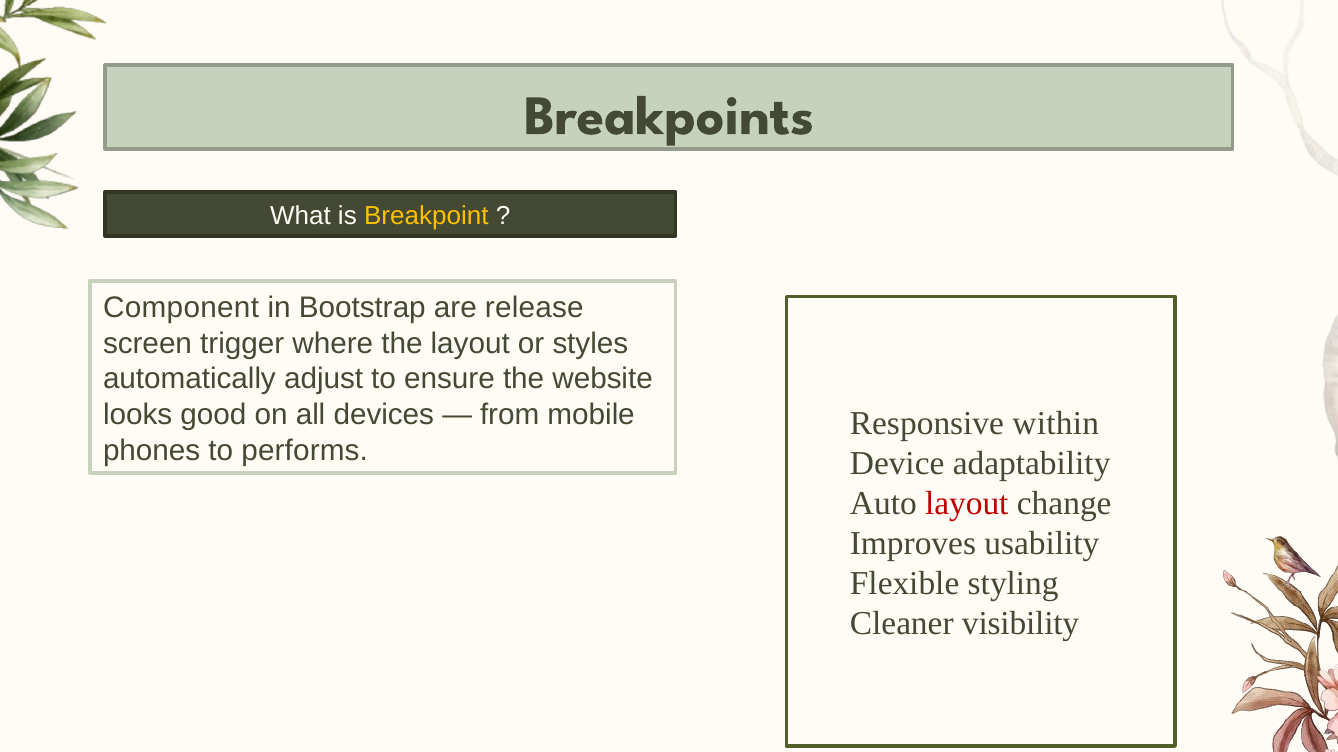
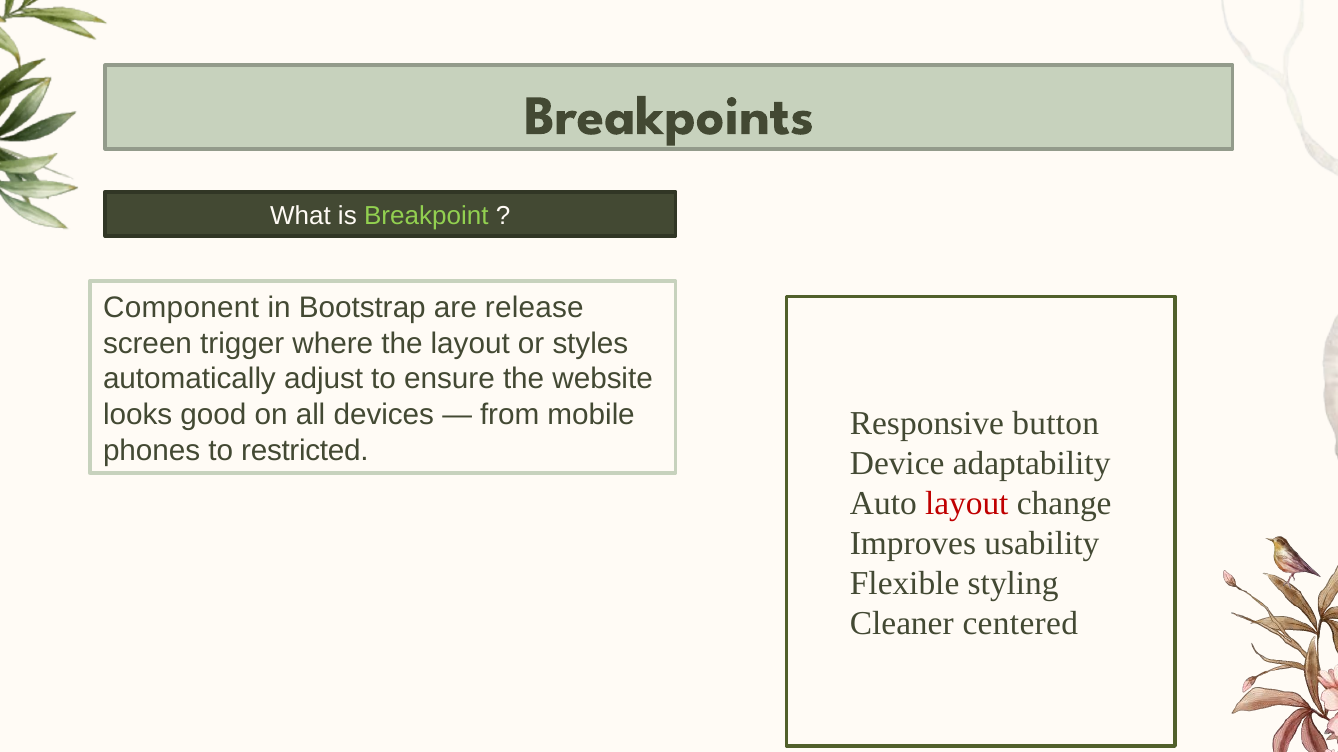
Breakpoint at (426, 216) colour: yellow -> light green
within: within -> button
performs: performs -> restricted
visibility: visibility -> centered
